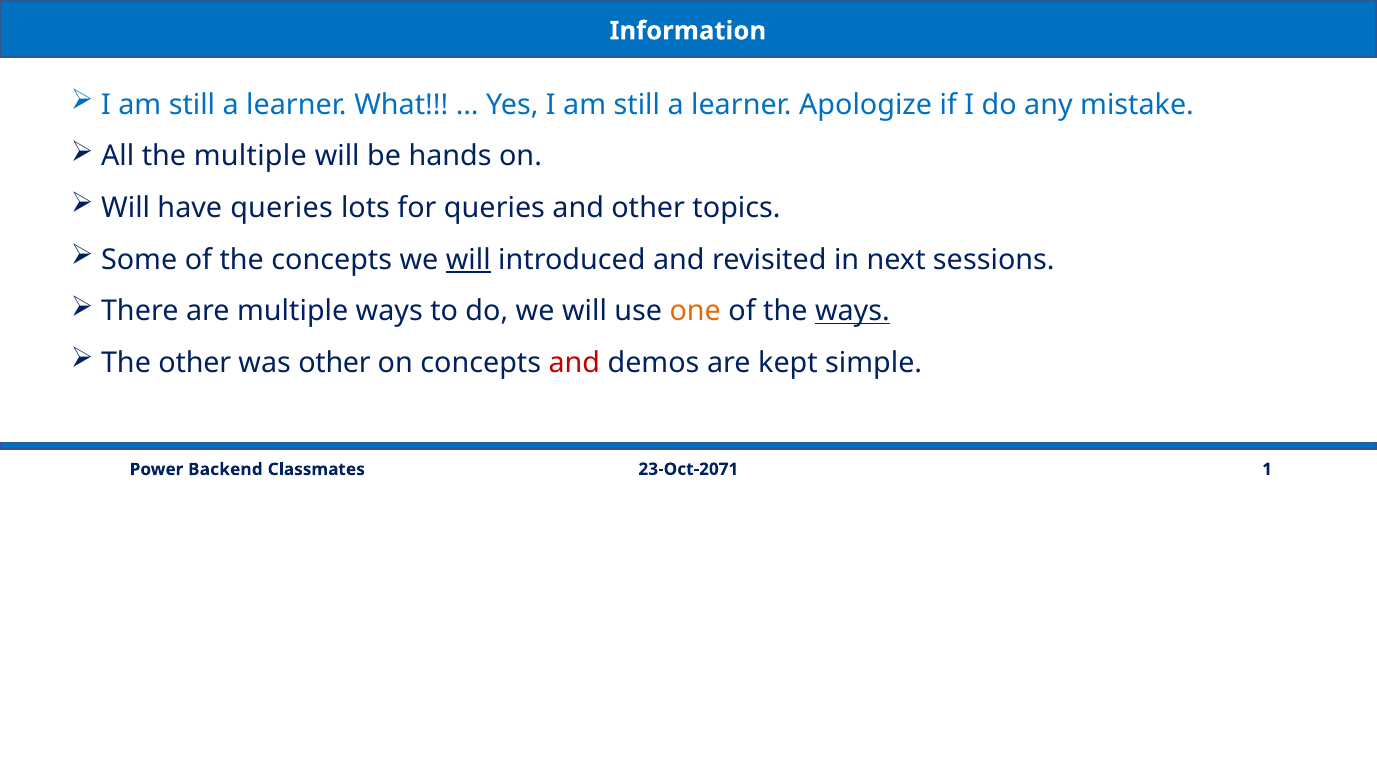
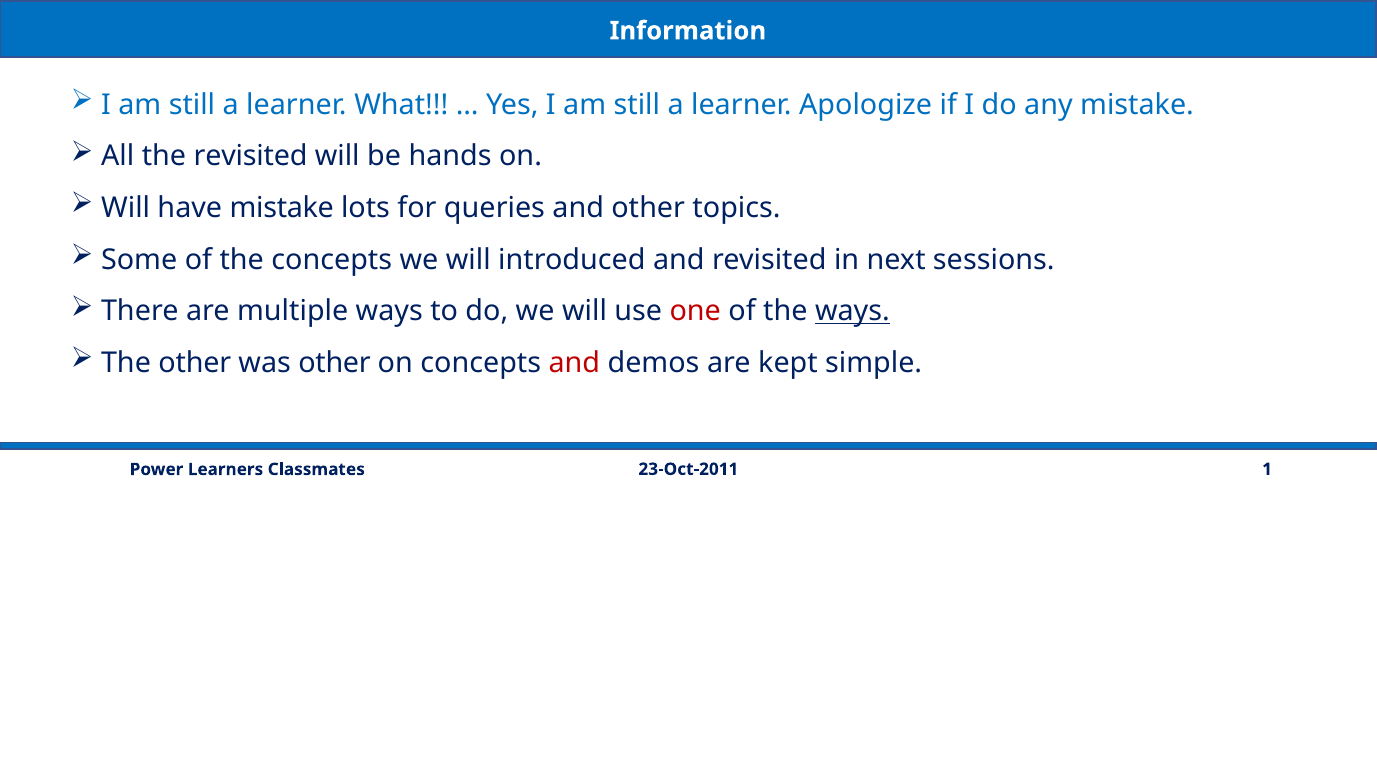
the multiple: multiple -> revisited
have queries: queries -> mistake
will at (468, 259) underline: present -> none
one colour: orange -> red
23-Oct-2071: 23-Oct-2071 -> 23-Oct-2011
Backend: Backend -> Learners
